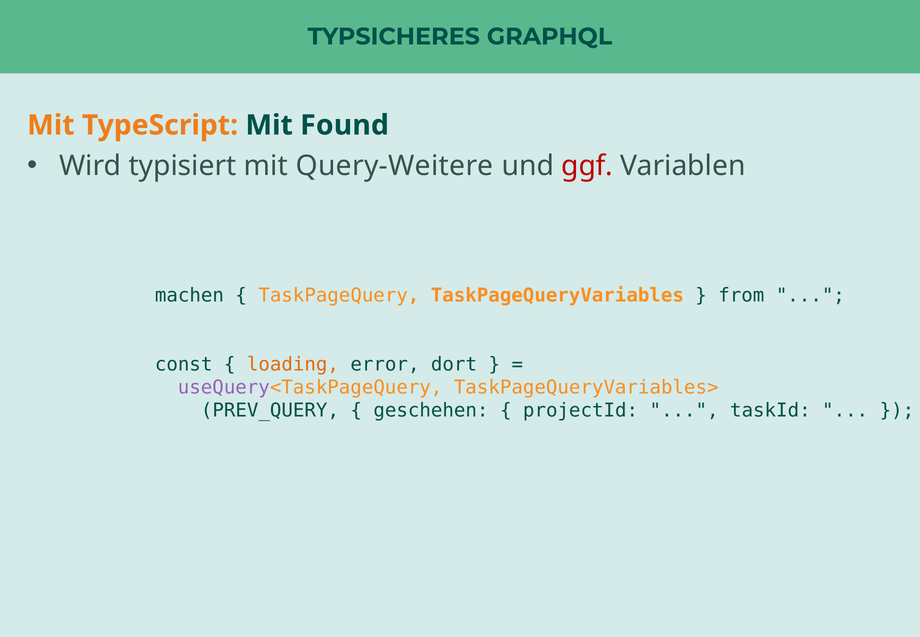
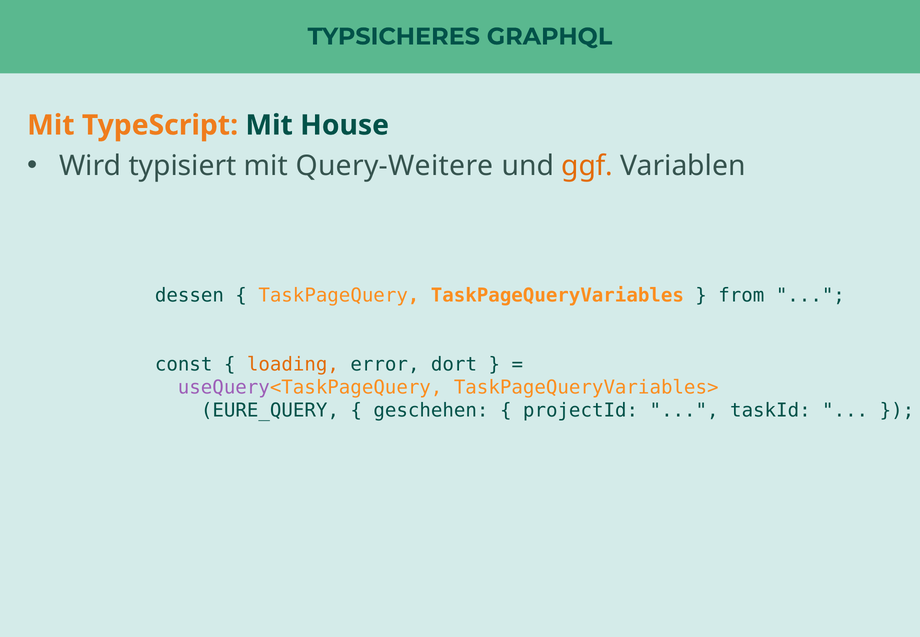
Found: Found -> House
ggf colour: red -> orange
machen: machen -> dessen
PREV_QUERY: PREV_QUERY -> EURE_QUERY
